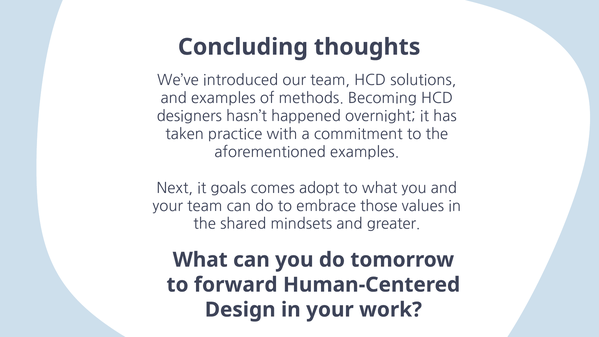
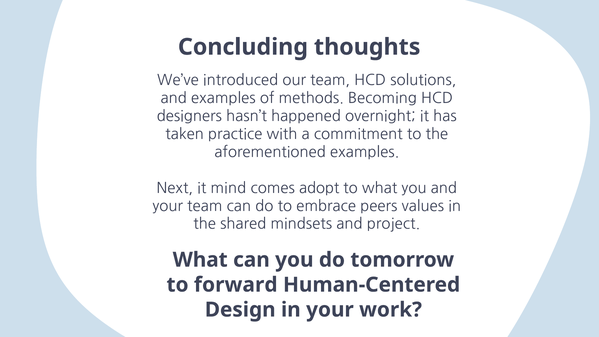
goals: goals -> mind
those: those -> peers
greater: greater -> project
